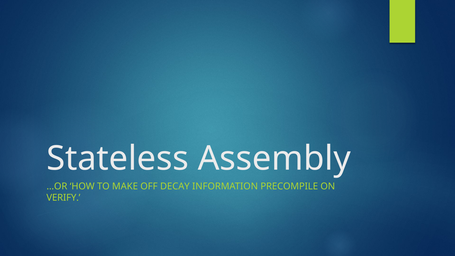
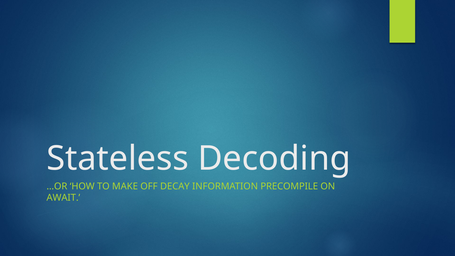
Assembly: Assembly -> Decoding
VERIFY: VERIFY -> AWAIT
